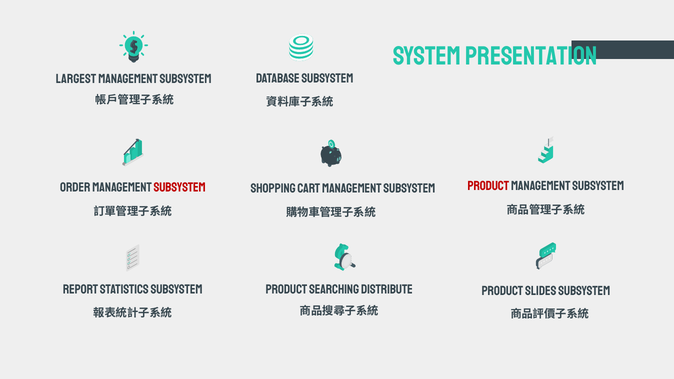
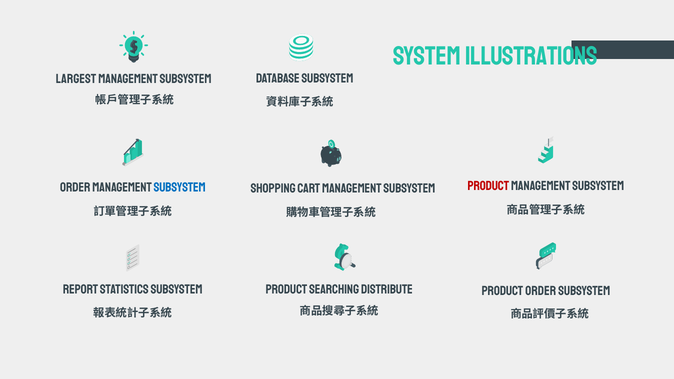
presentation: presentation -> illustrations
Subsystem at (180, 188) colour: red -> blue
Product Slides: Slides -> Order
